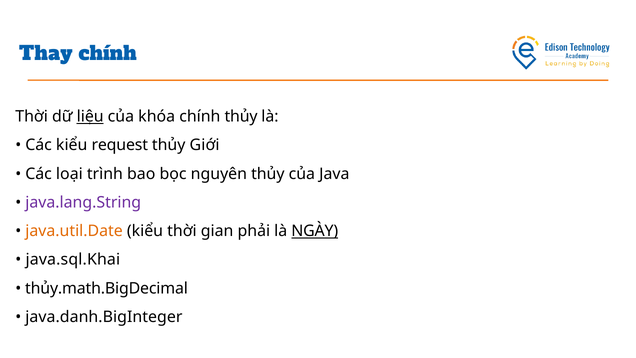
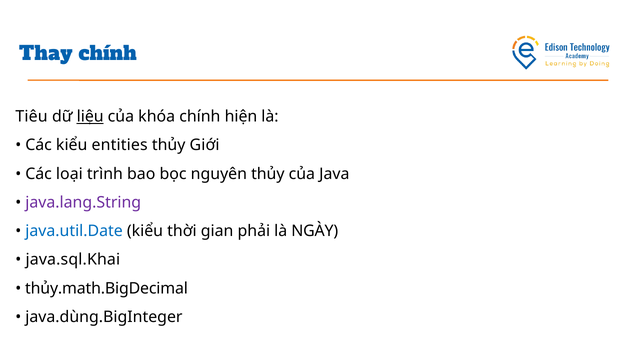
Thời at (32, 116): Thời -> Tiêu
chính thủy: thủy -> hiện
request: request -> entities
java.util.Date colour: orange -> blue
NGÀY underline: present -> none
java.danh.BigInteger: java.danh.BigInteger -> java.dùng.BigInteger
